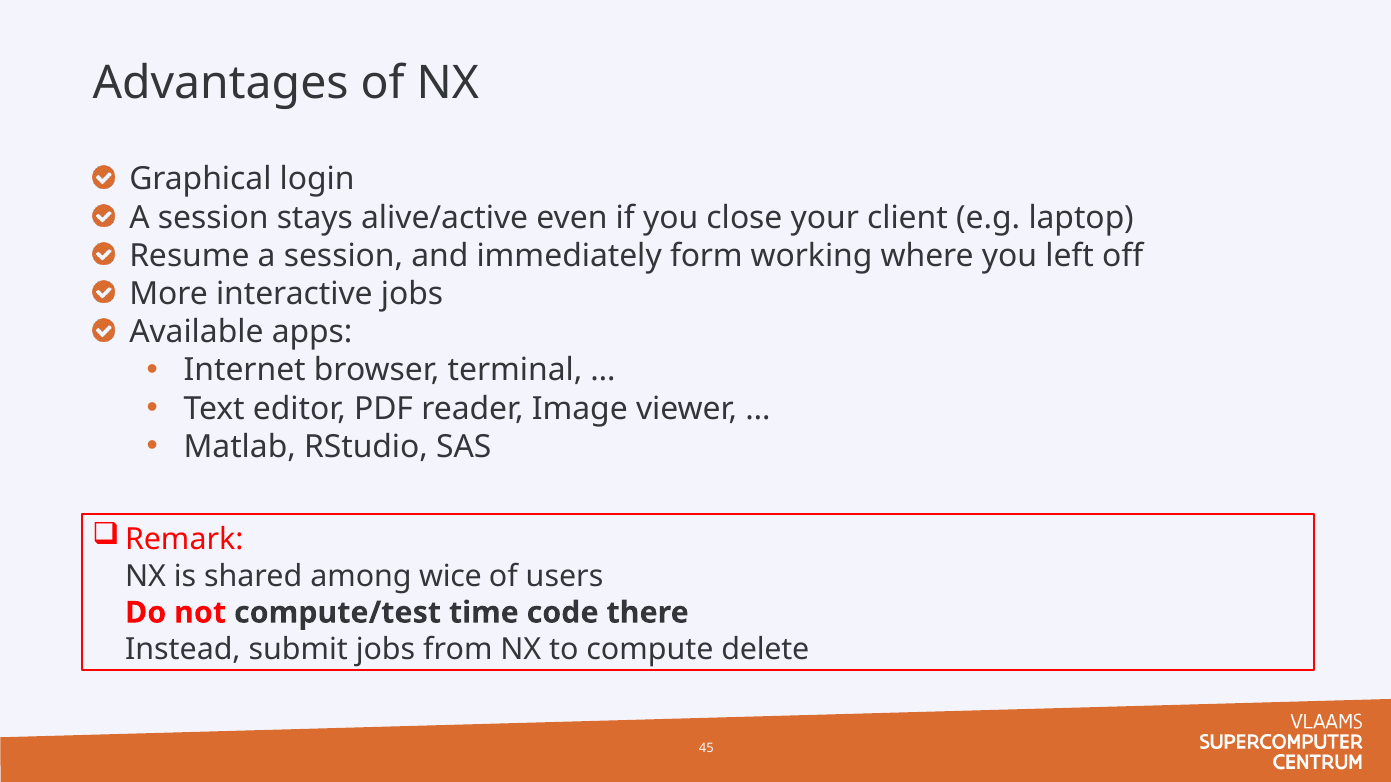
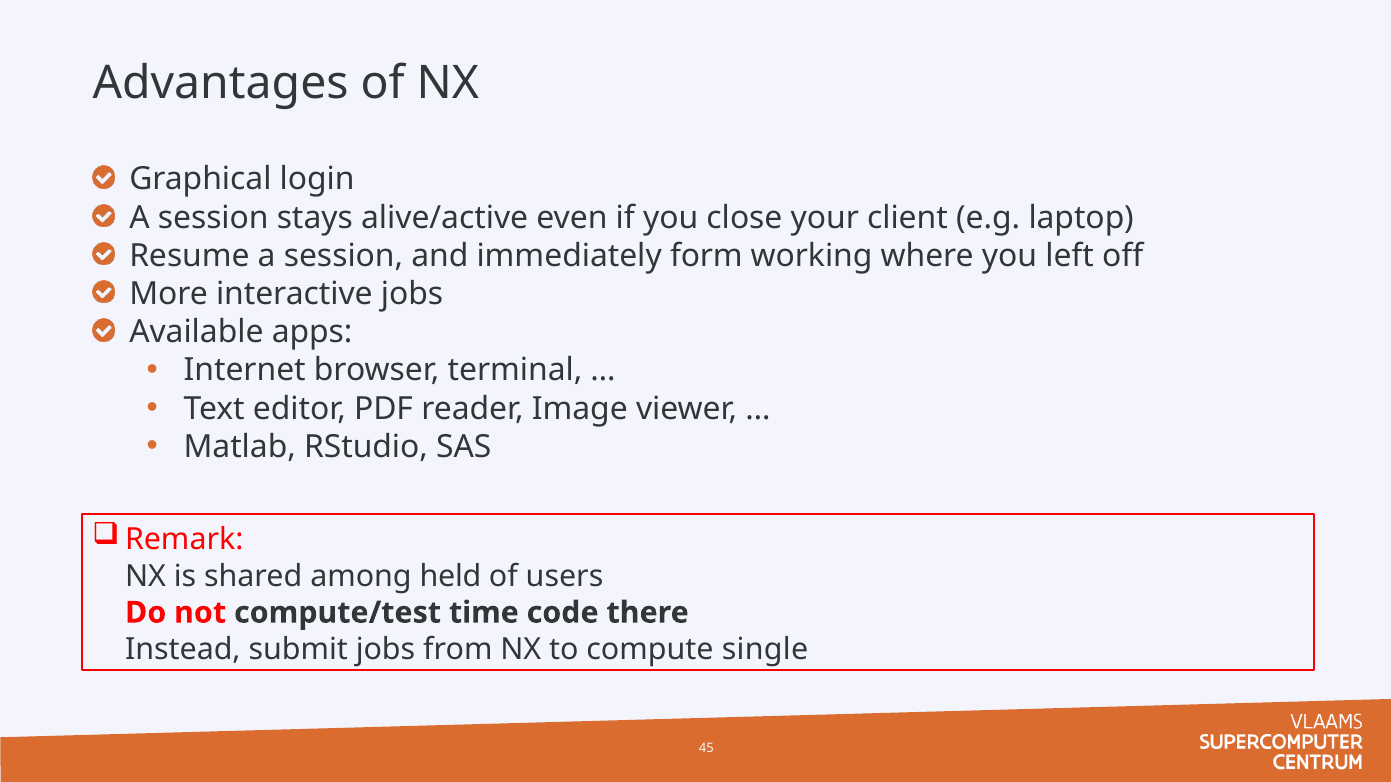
wice: wice -> held
delete: delete -> single
